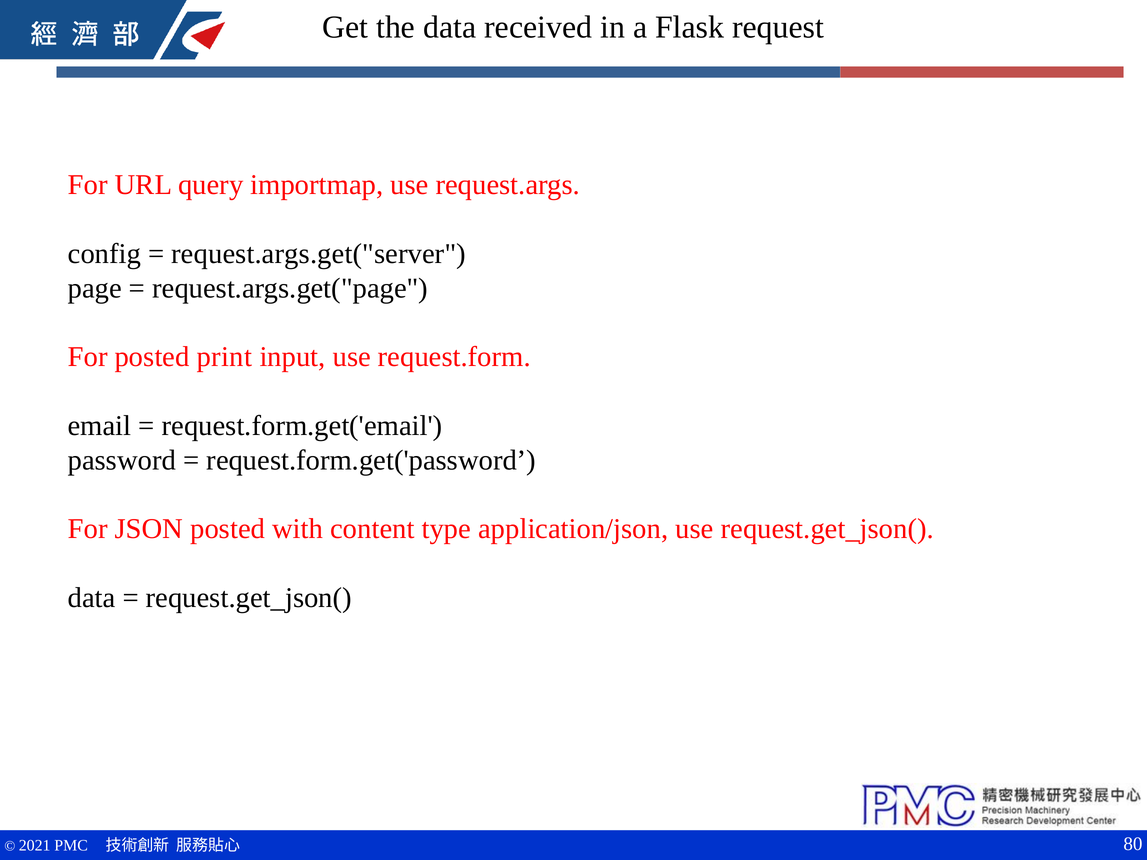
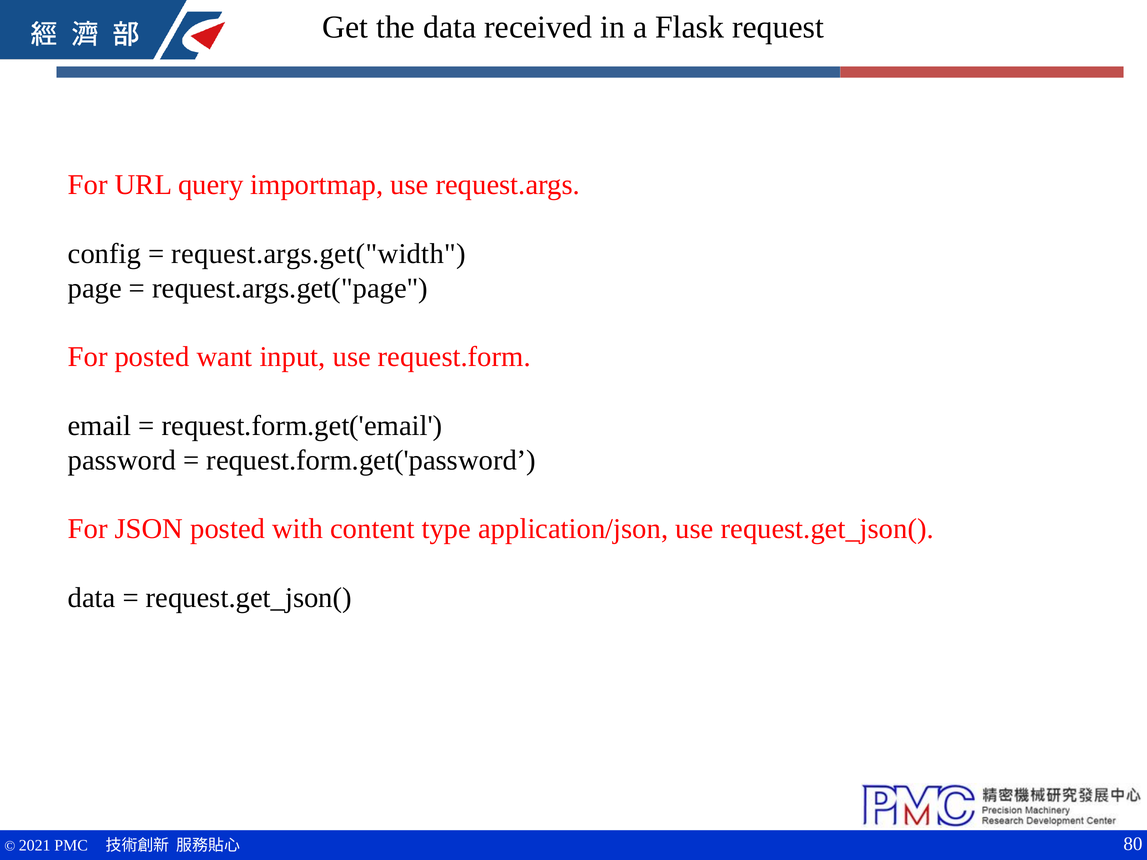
request.args.get("server: request.args.get("server -> request.args.get("width
print: print -> want
